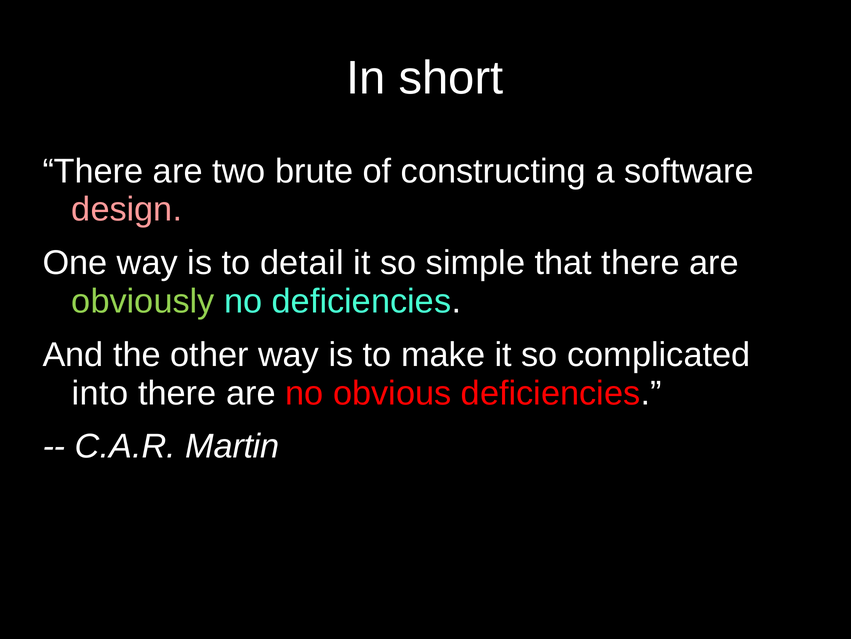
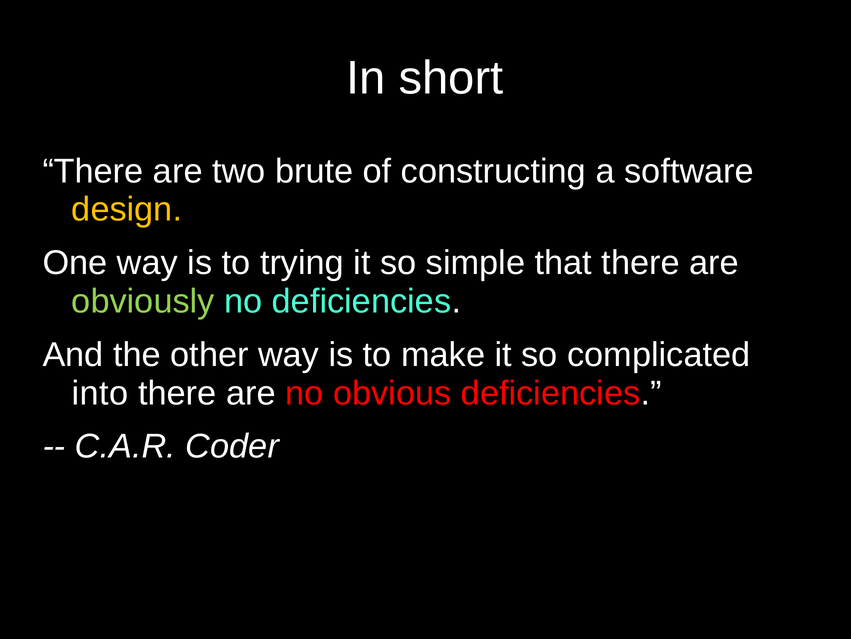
design colour: pink -> yellow
detail: detail -> trying
Martin: Martin -> Coder
